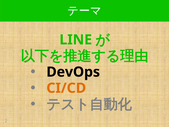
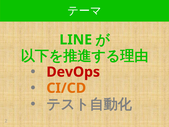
DevOps colour: black -> red
